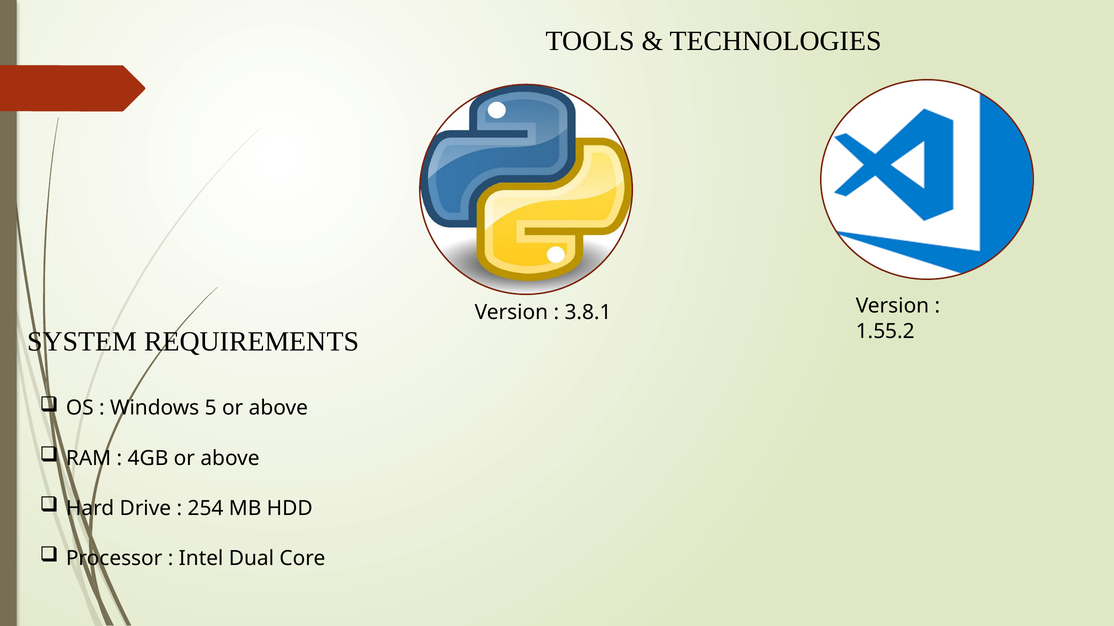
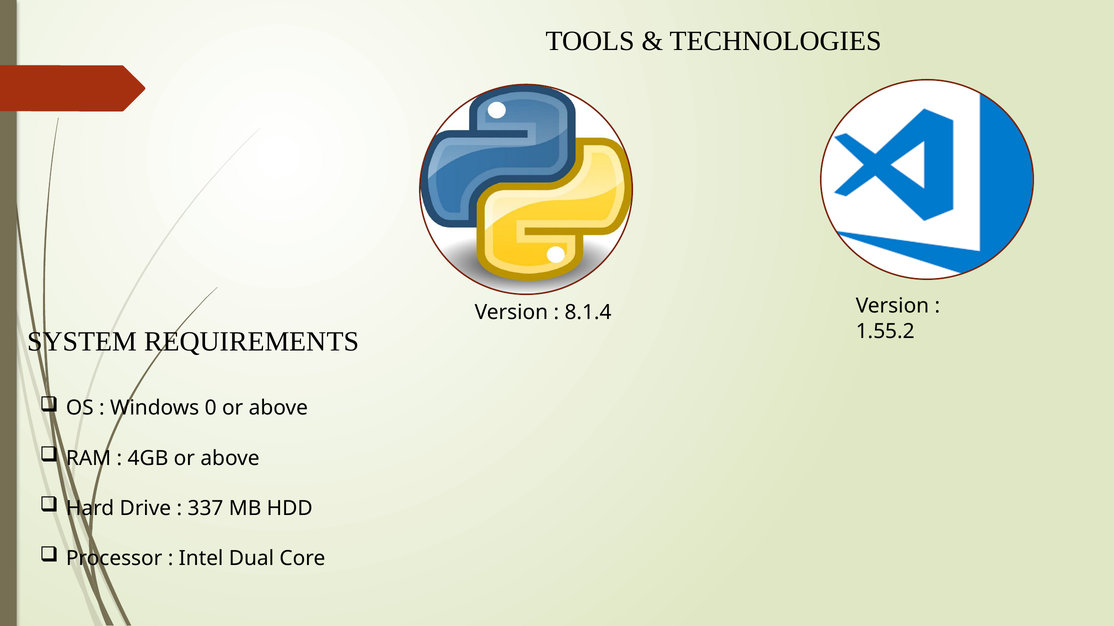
3.8.1: 3.8.1 -> 8.1.4
5: 5 -> 0
254: 254 -> 337
